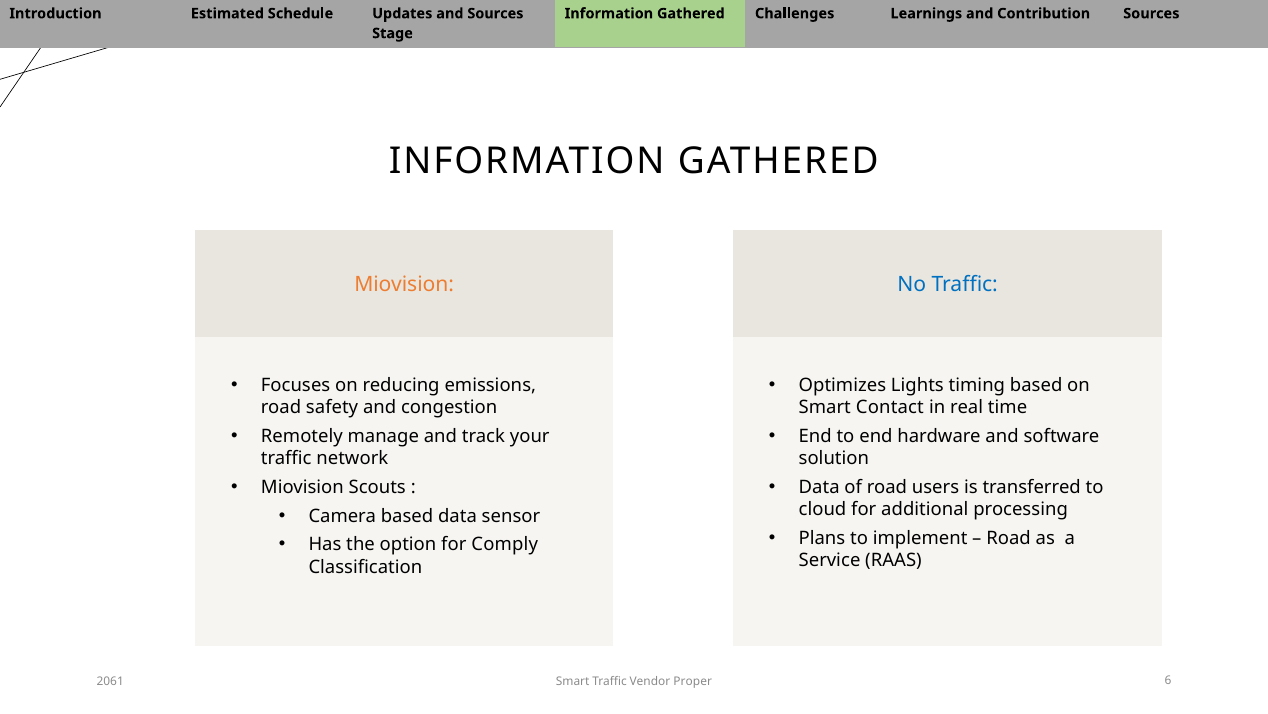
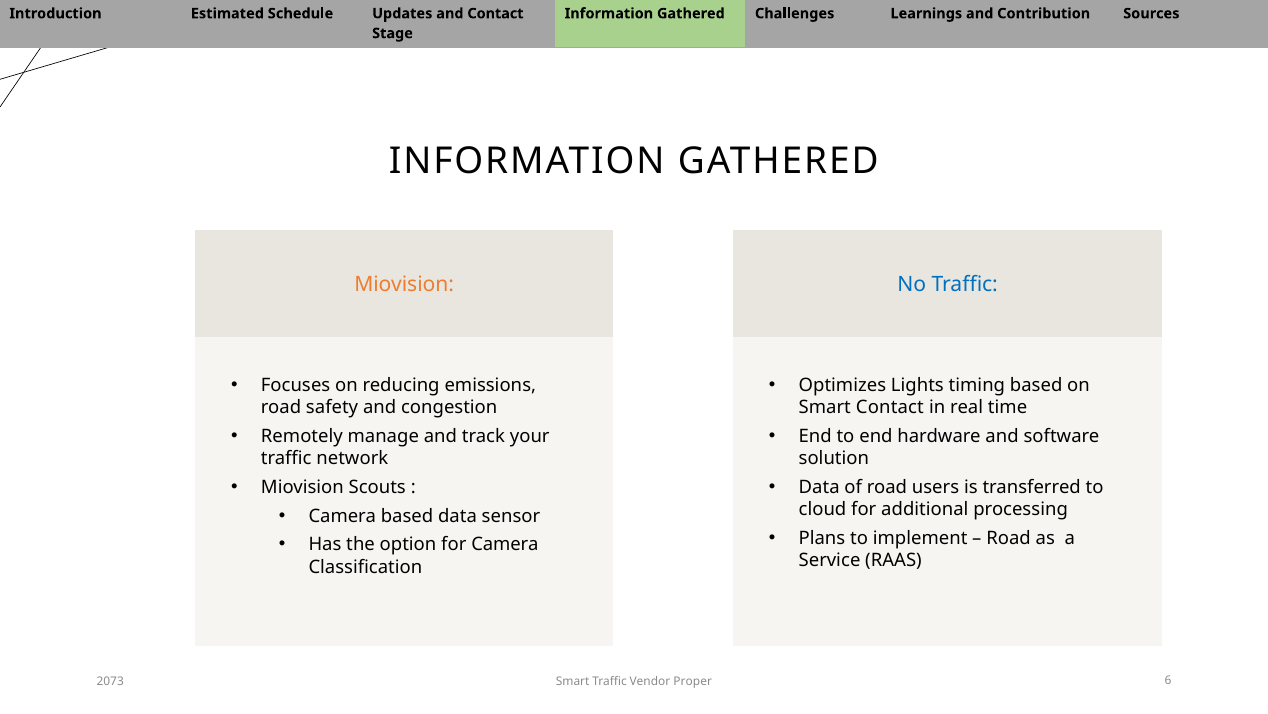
and Sources: Sources -> Contact
for Comply: Comply -> Camera
2061: 2061 -> 2073
